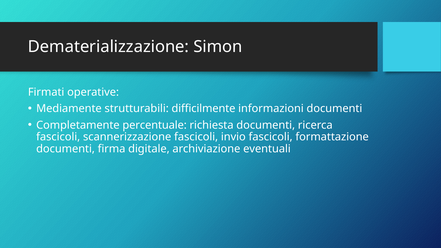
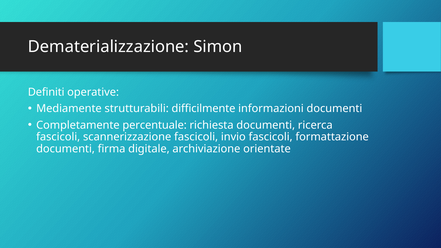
Firmati: Firmati -> Definiti
eventuali: eventuali -> orientate
